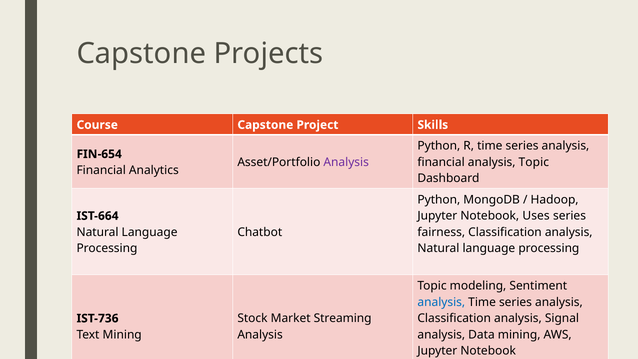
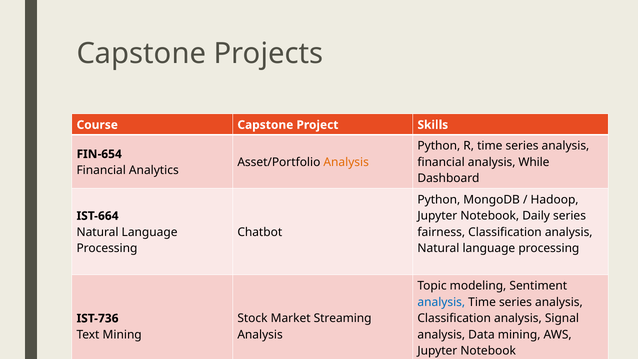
Analysis at (346, 162) colour: purple -> orange
financial analysis Topic: Topic -> While
Uses: Uses -> Daily
